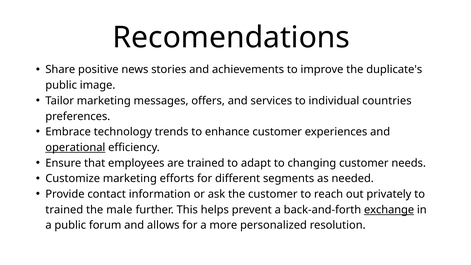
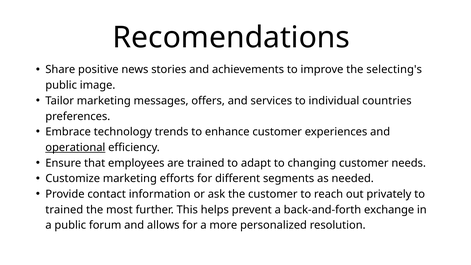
duplicate's: duplicate's -> selecting's
male: male -> most
exchange underline: present -> none
